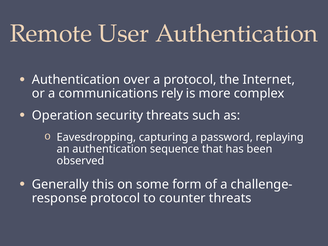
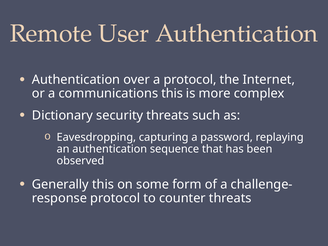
communications rely: rely -> this
Operation: Operation -> Dictionary
